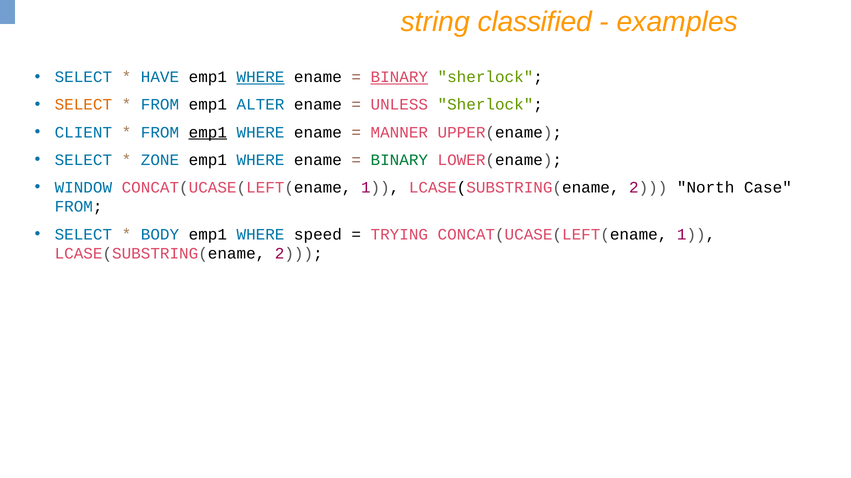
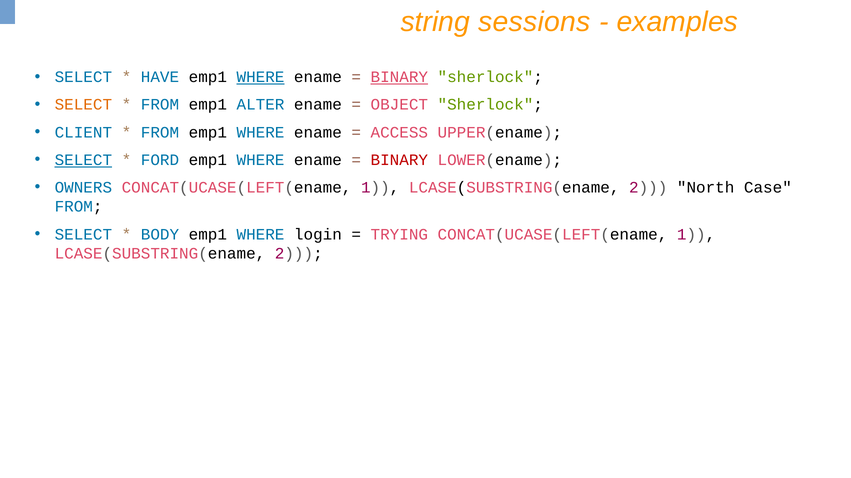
classified: classified -> sessions
UNLESS: UNLESS -> OBJECT
emp1 at (208, 133) underline: present -> none
MANNER: MANNER -> ACCESS
SELECT at (83, 160) underline: none -> present
ZONE: ZONE -> FORD
BINARY at (399, 160) colour: green -> red
WINDOW: WINDOW -> OWNERS
speed: speed -> login
